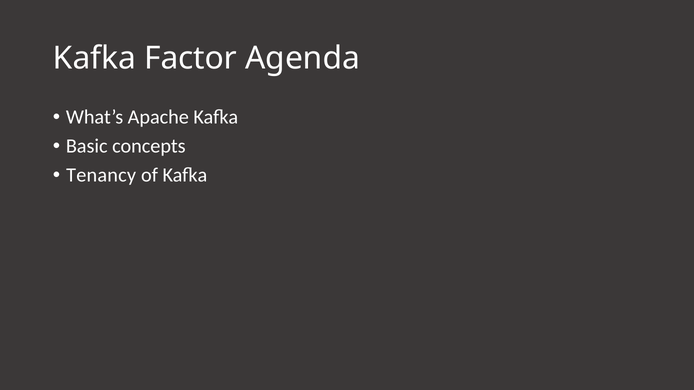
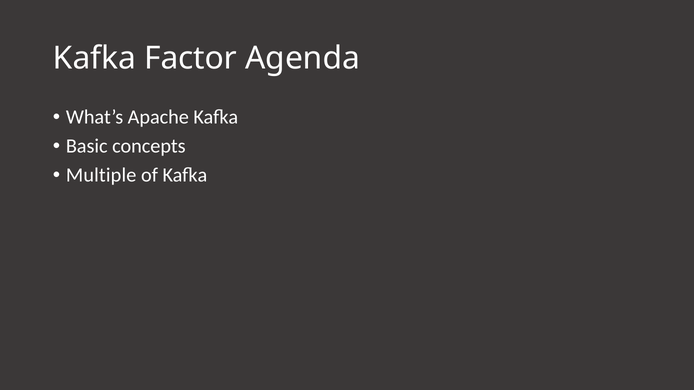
Tenancy: Tenancy -> Multiple
